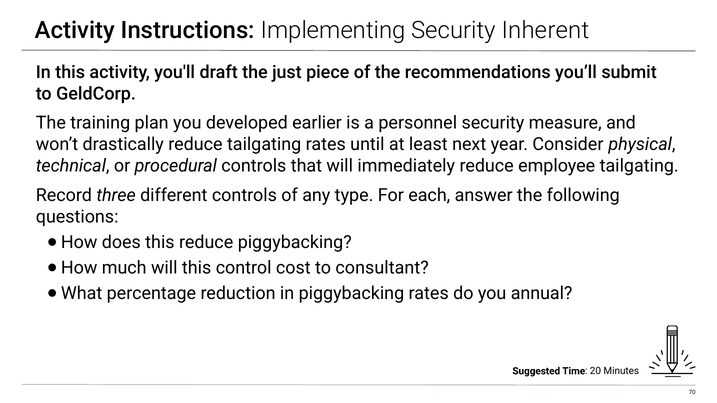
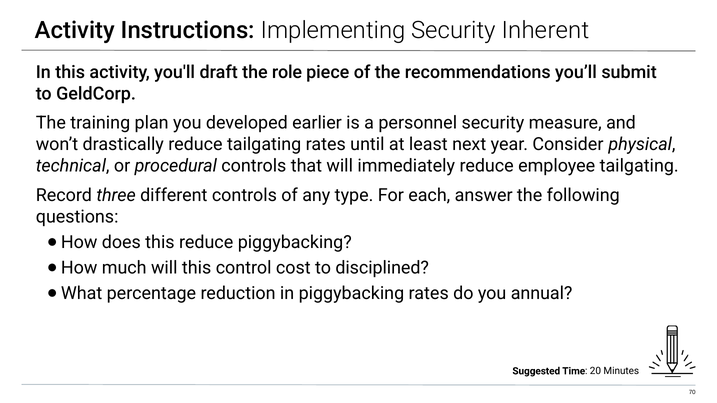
just: just -> role
consultant: consultant -> disciplined
